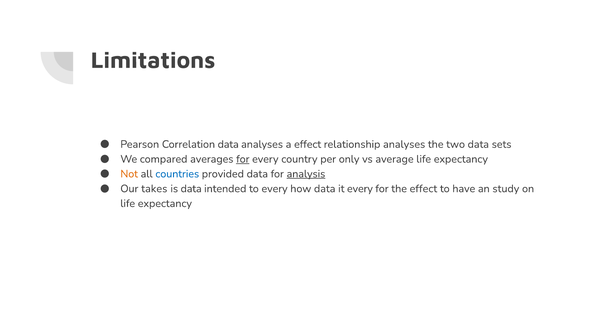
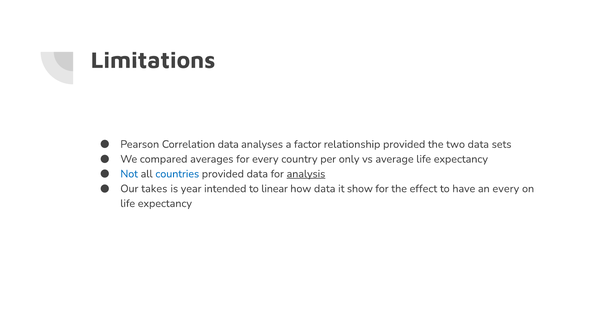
a effect: effect -> factor
relationship analyses: analyses -> provided
for at (243, 159) underline: present -> none
Not colour: orange -> blue
is data: data -> year
to every: every -> linear
it every: every -> show
an study: study -> every
